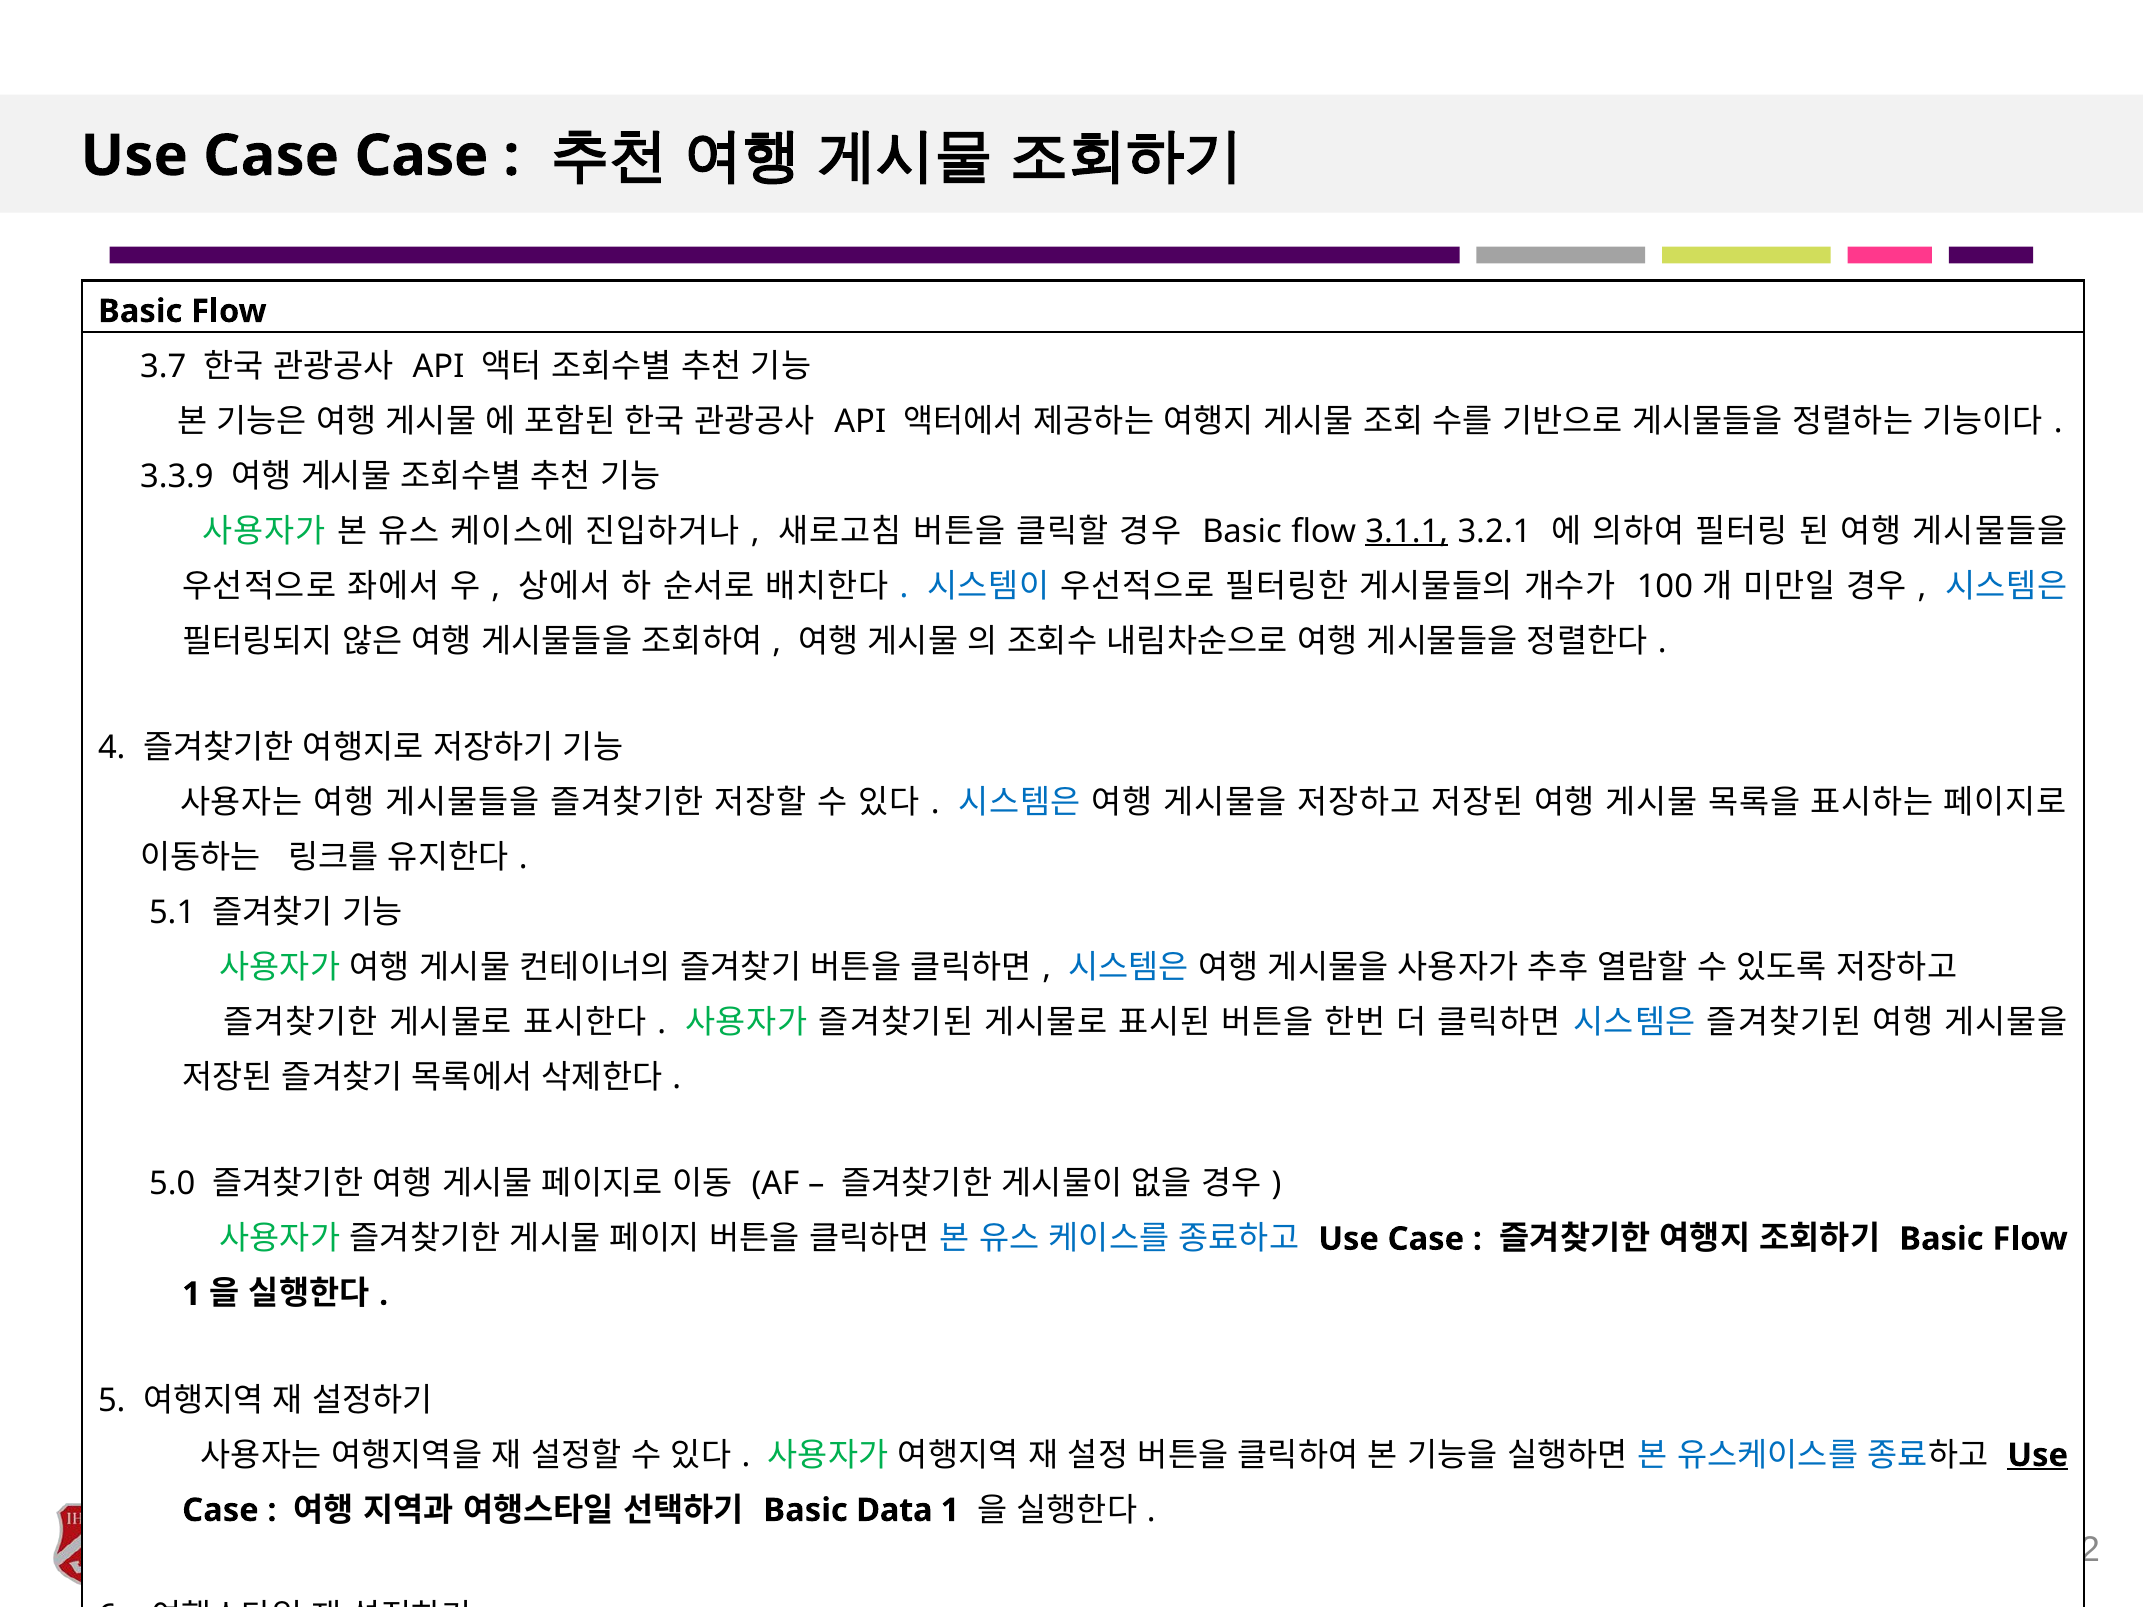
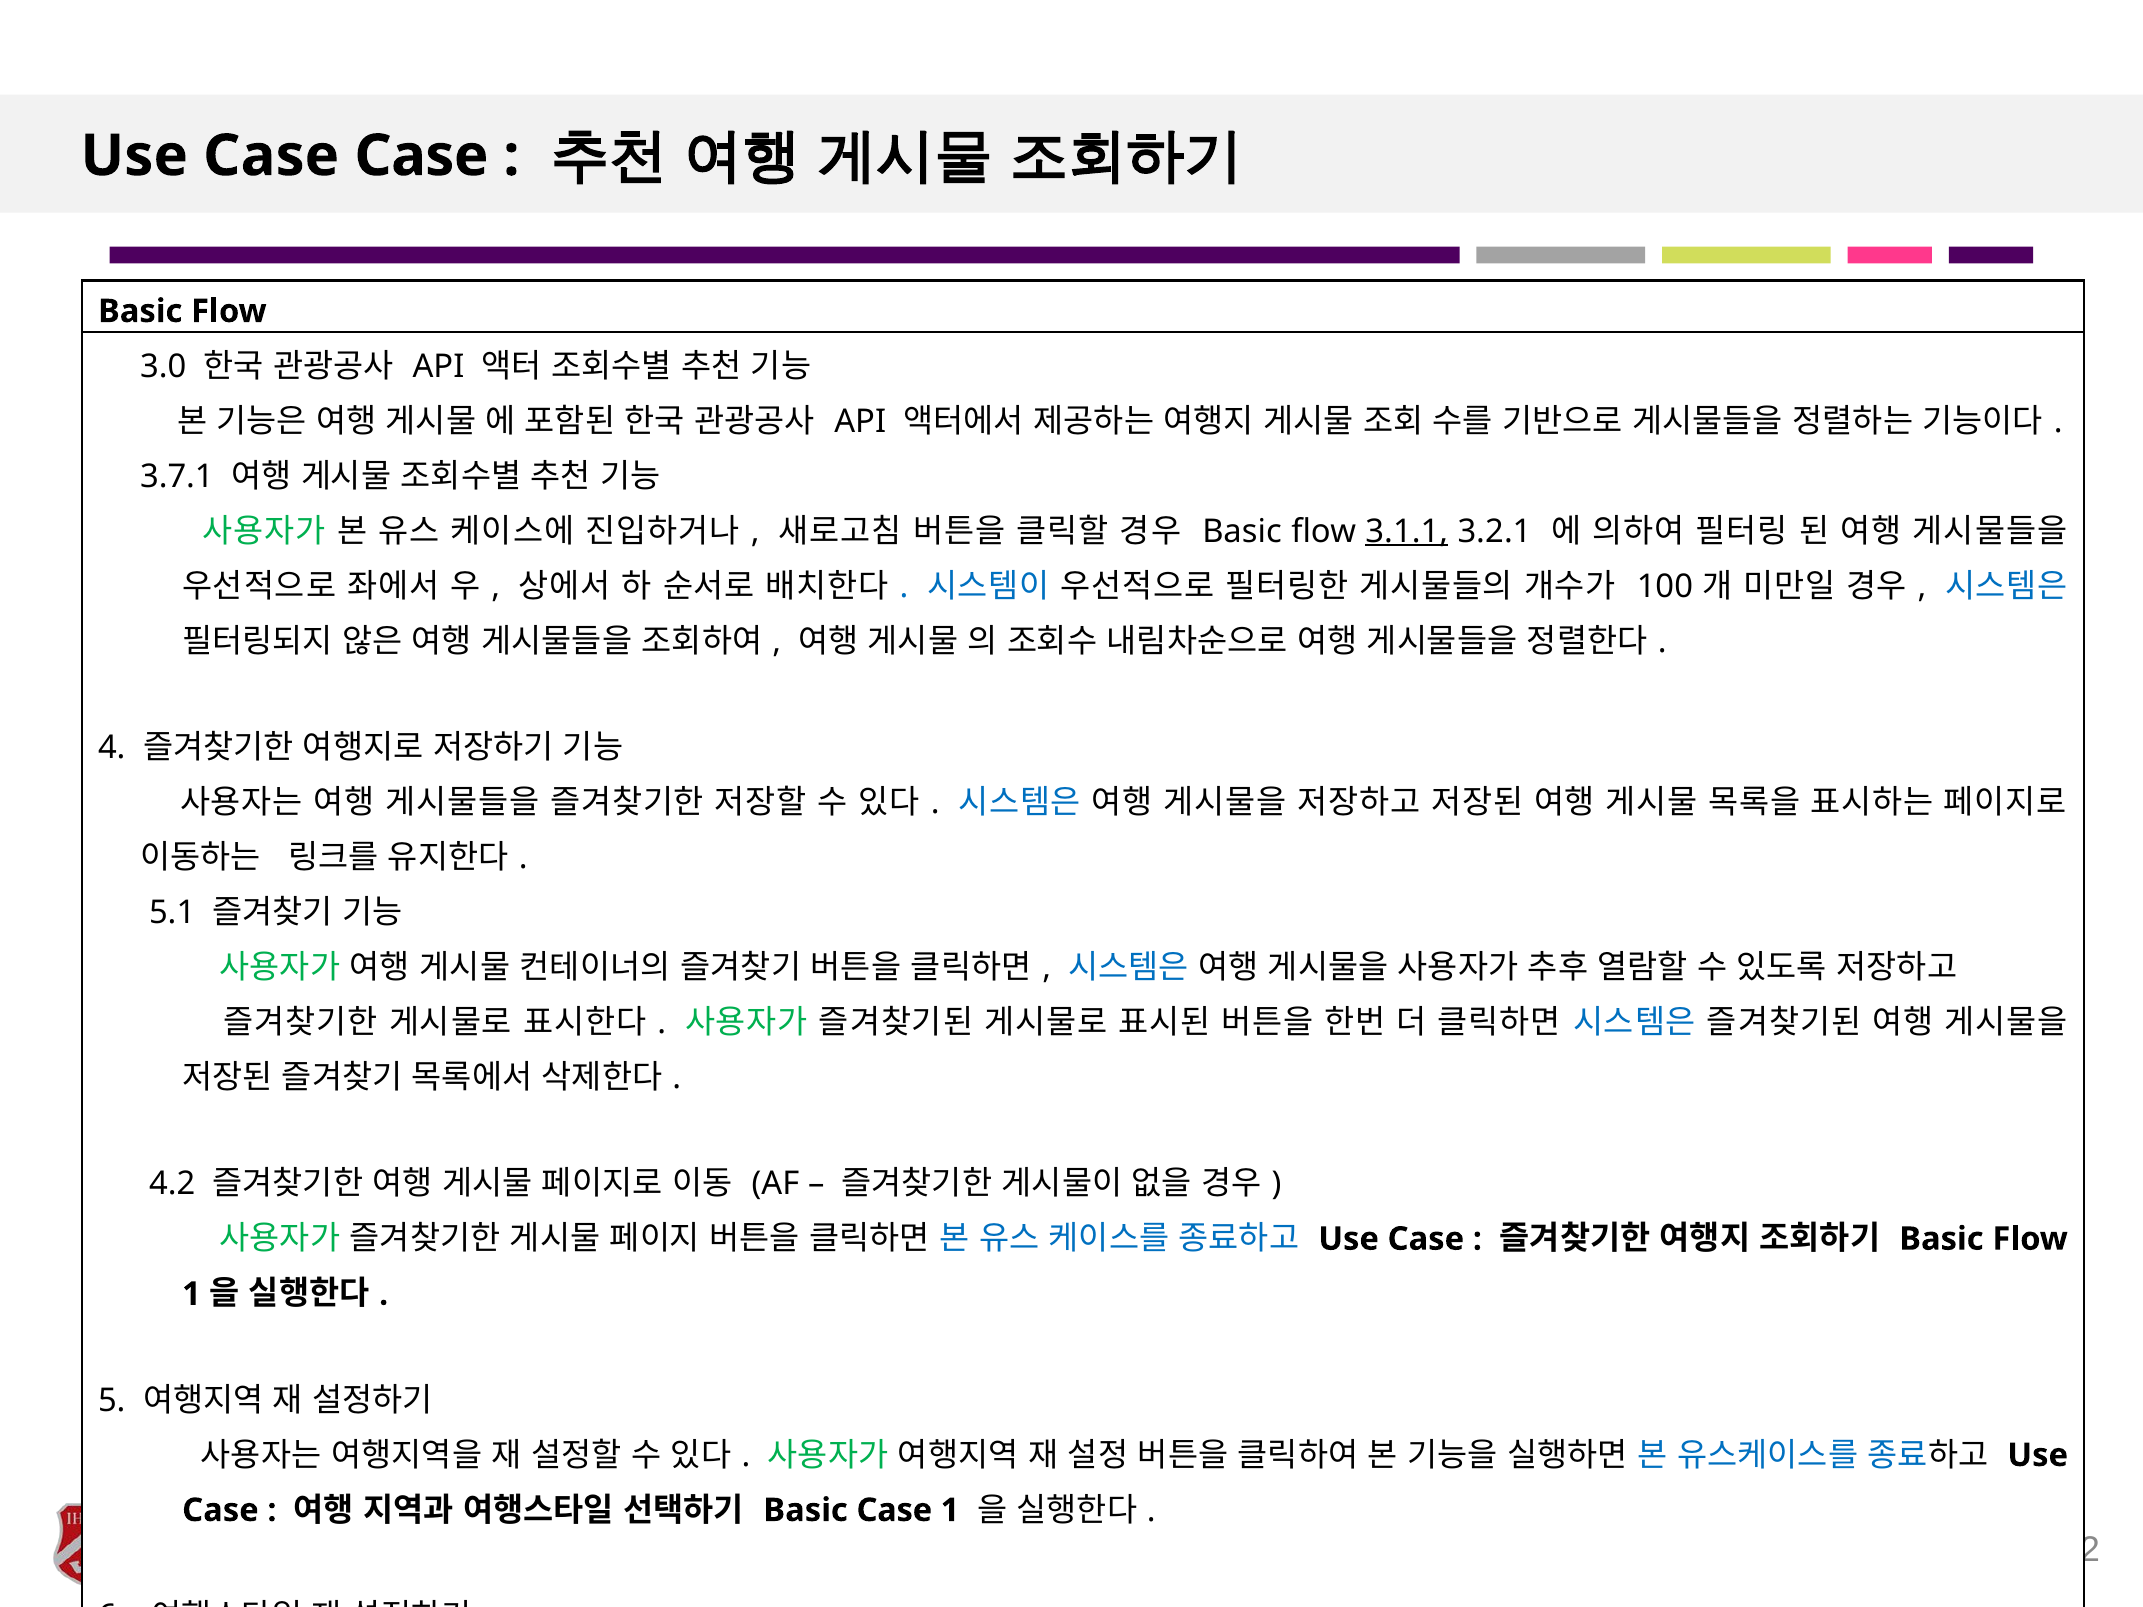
3.7: 3.7 -> 3.0
3.3.9: 3.3.9 -> 3.7.1
5.0: 5.0 -> 4.2
Use at (2038, 1455) underline: present -> none
Basic Data: Data -> Case
